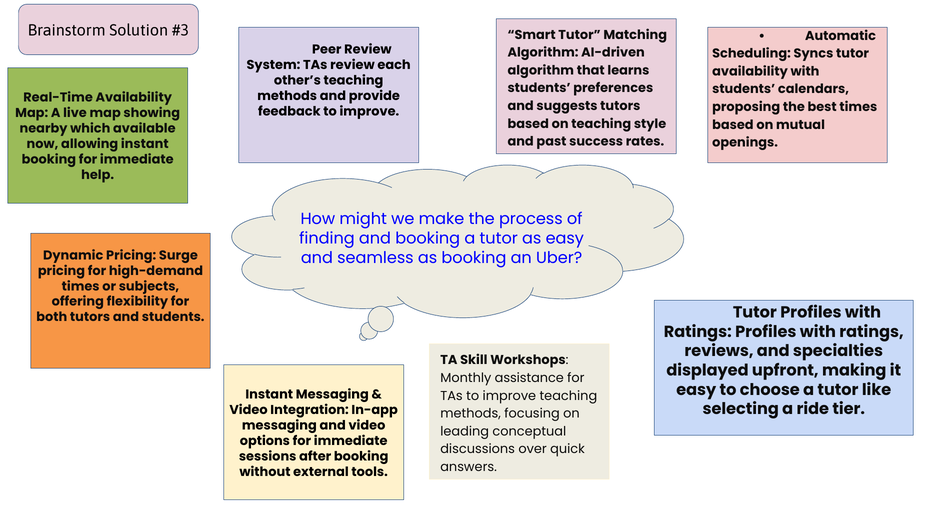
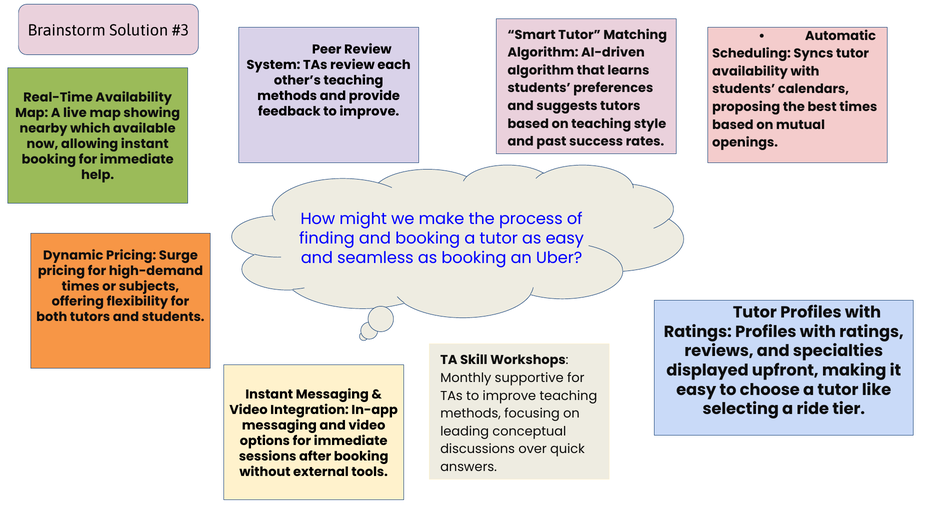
assistance: assistance -> supportive
